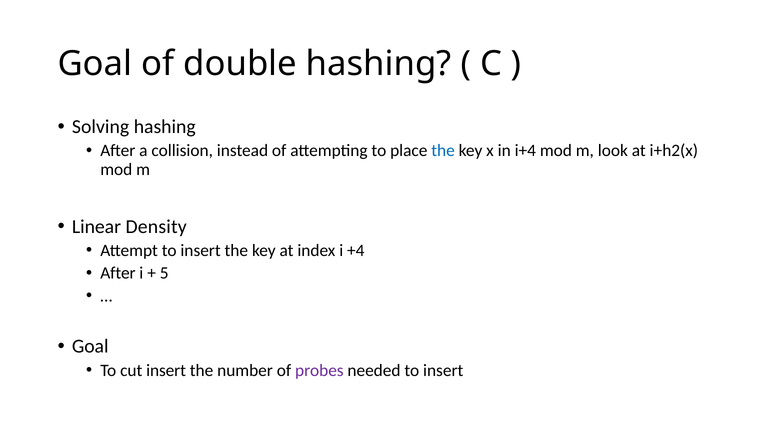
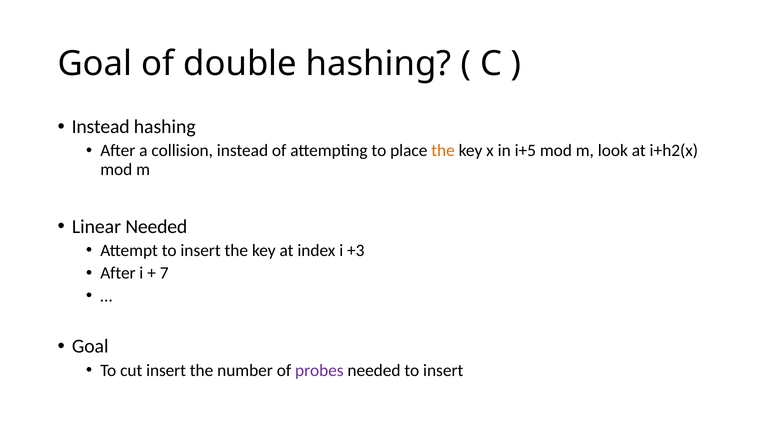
Solving at (101, 127): Solving -> Instead
the at (443, 151) colour: blue -> orange
i+4: i+4 -> i+5
Linear Density: Density -> Needed
+4: +4 -> +3
5: 5 -> 7
